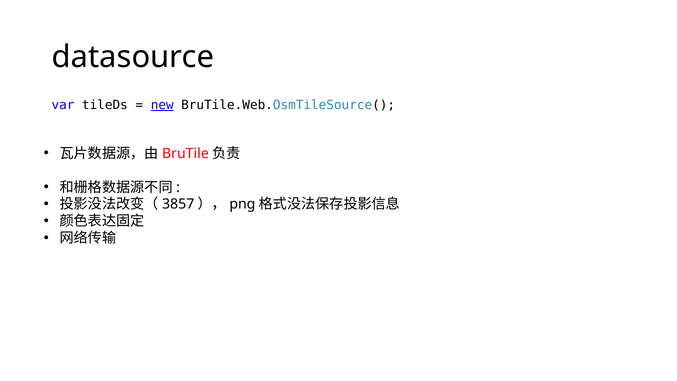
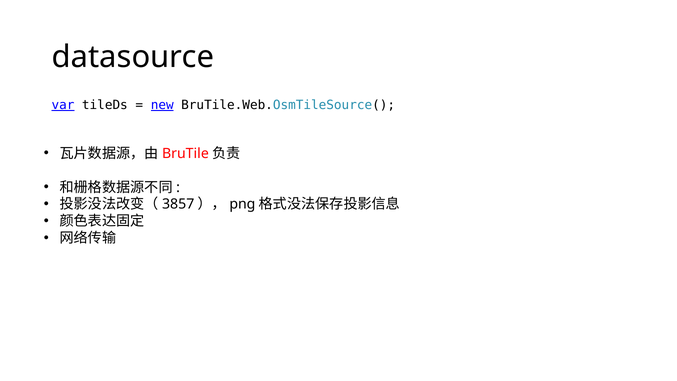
var underline: none -> present
